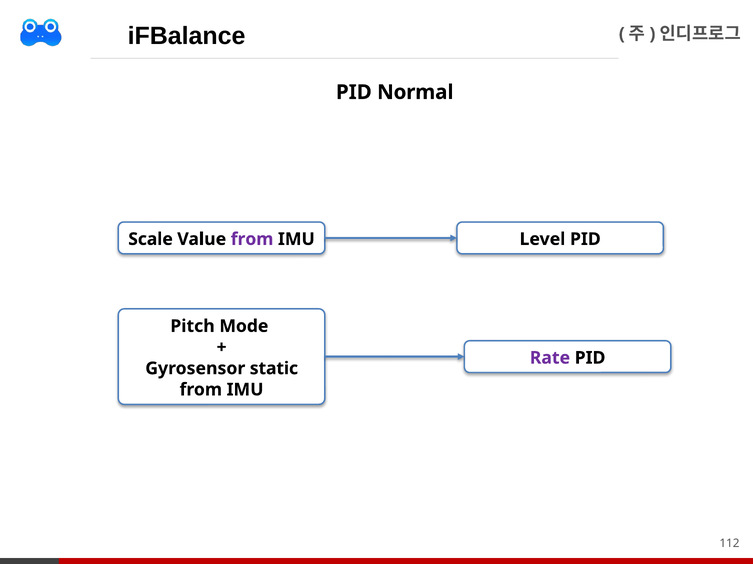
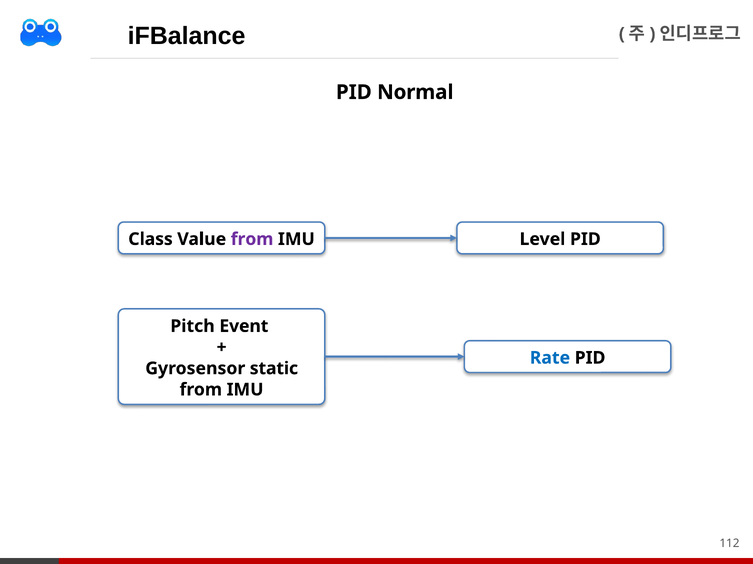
Scale: Scale -> Class
Mode: Mode -> Event
Rate colour: purple -> blue
